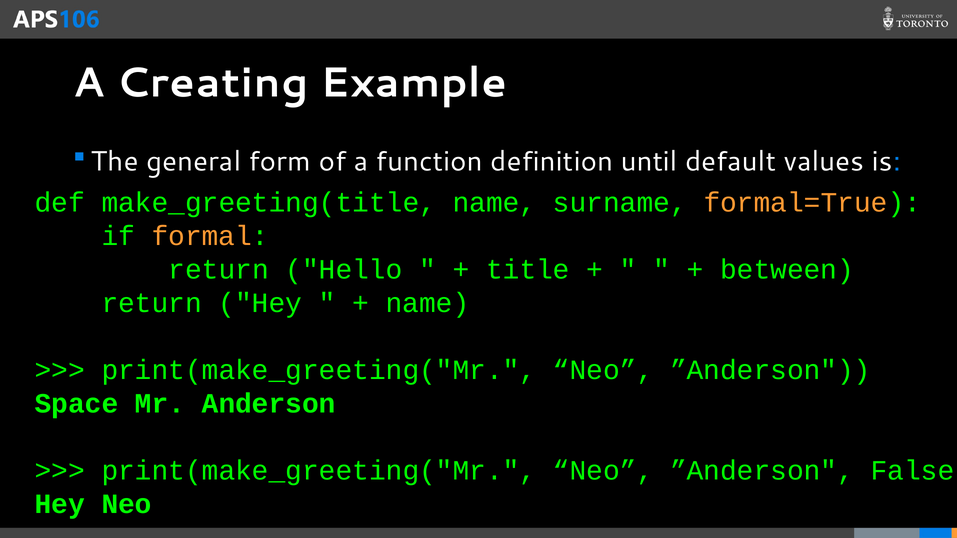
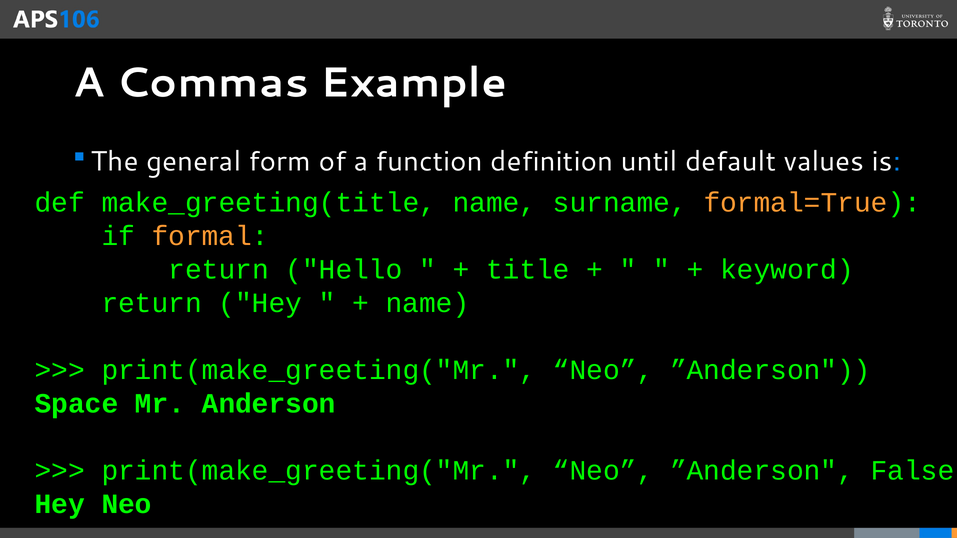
Creating: Creating -> Commas
between: between -> keyword
